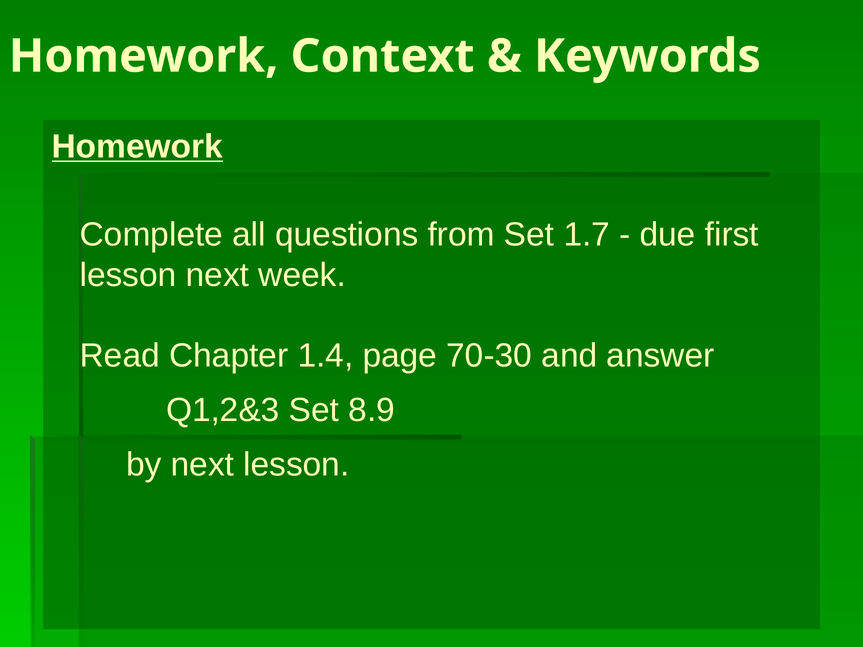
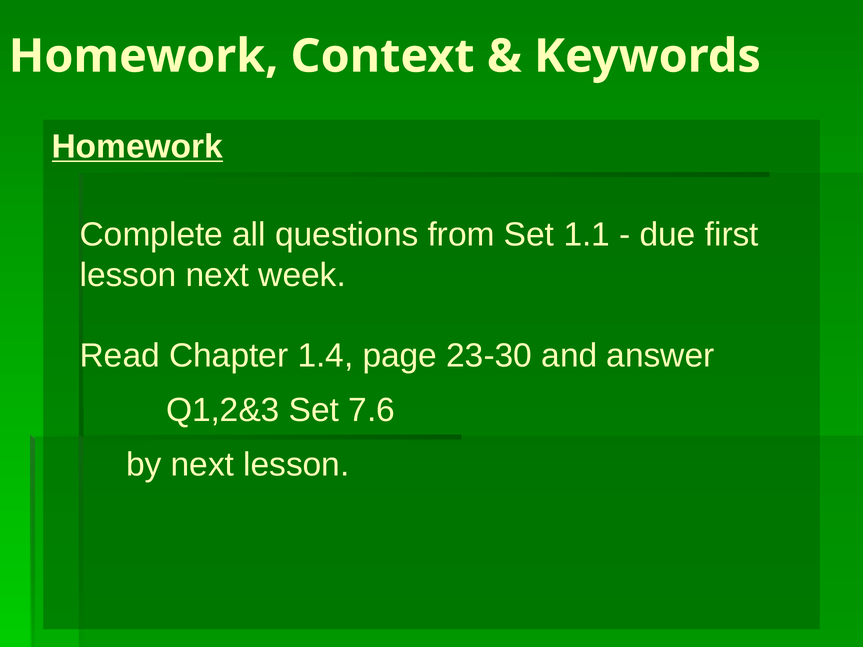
1.7: 1.7 -> 1.1
70-30: 70-30 -> 23-30
8.9: 8.9 -> 7.6
